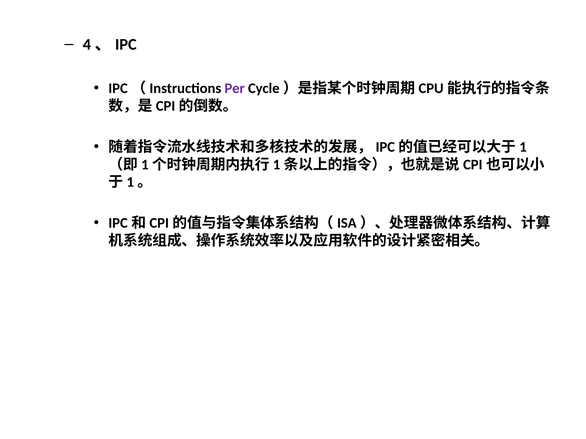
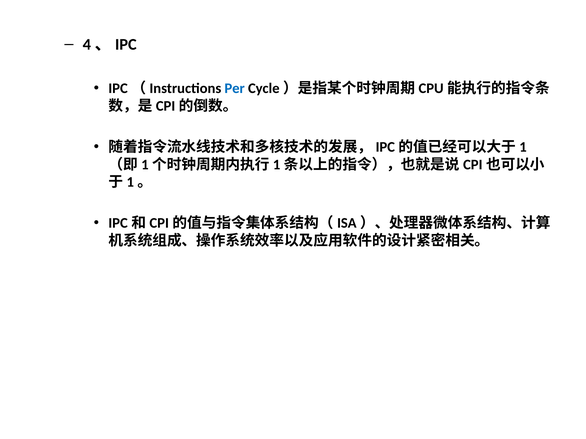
Per colour: purple -> blue
